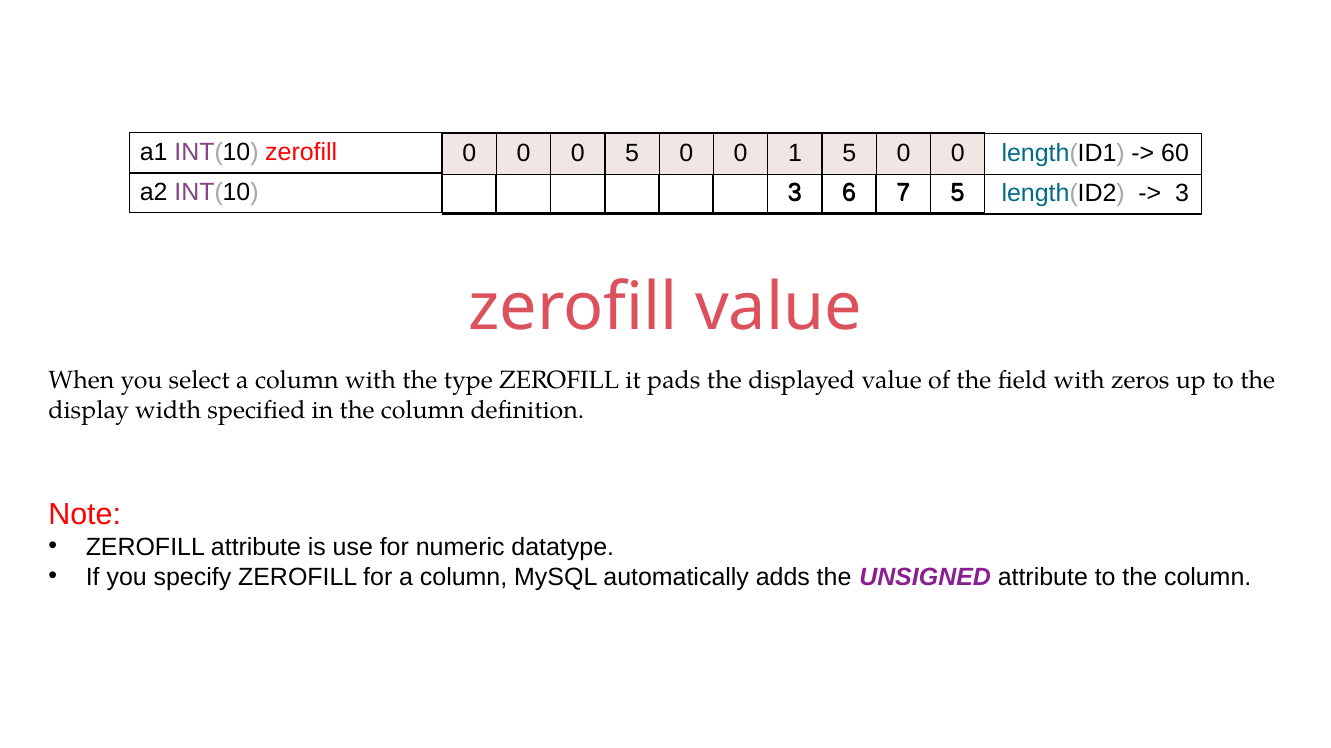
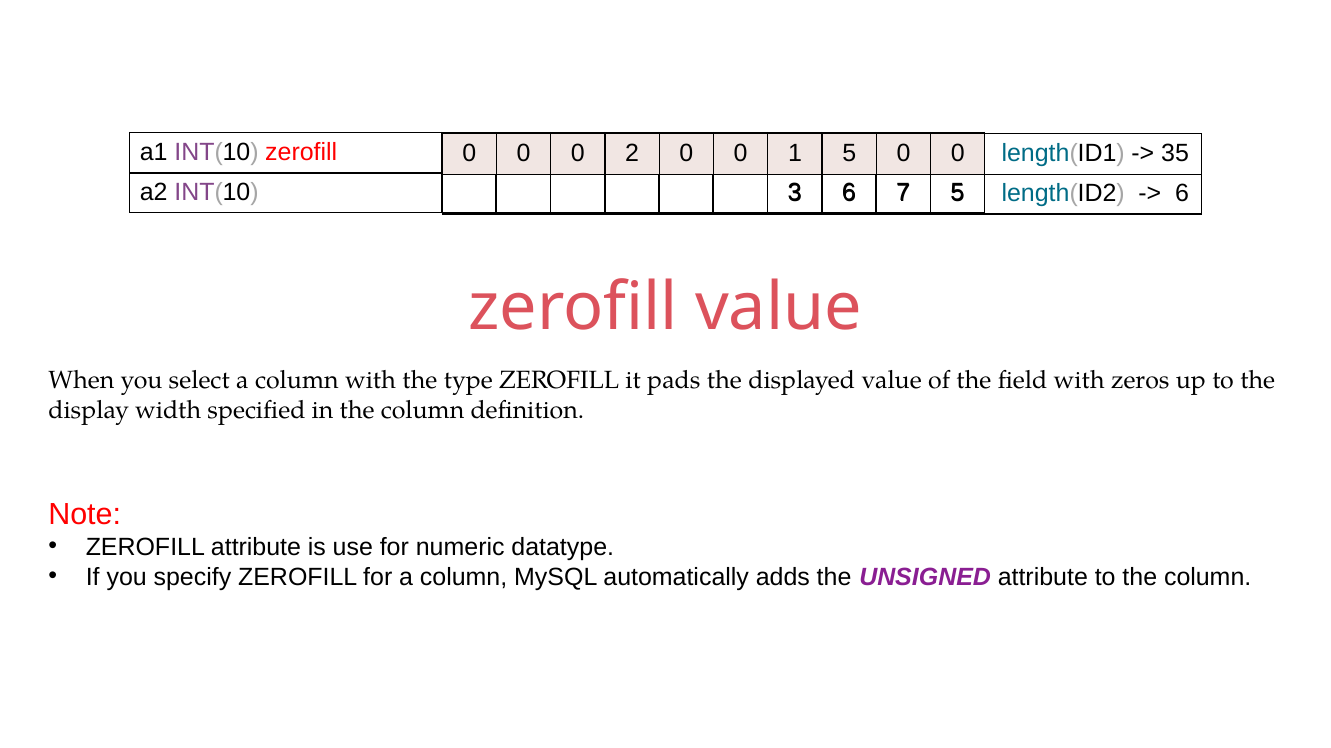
0 5: 5 -> 2
60: 60 -> 35
3 at (1182, 194): 3 -> 6
